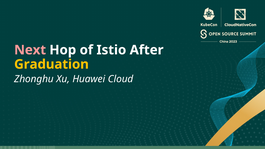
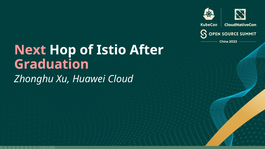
Graduation colour: yellow -> pink
